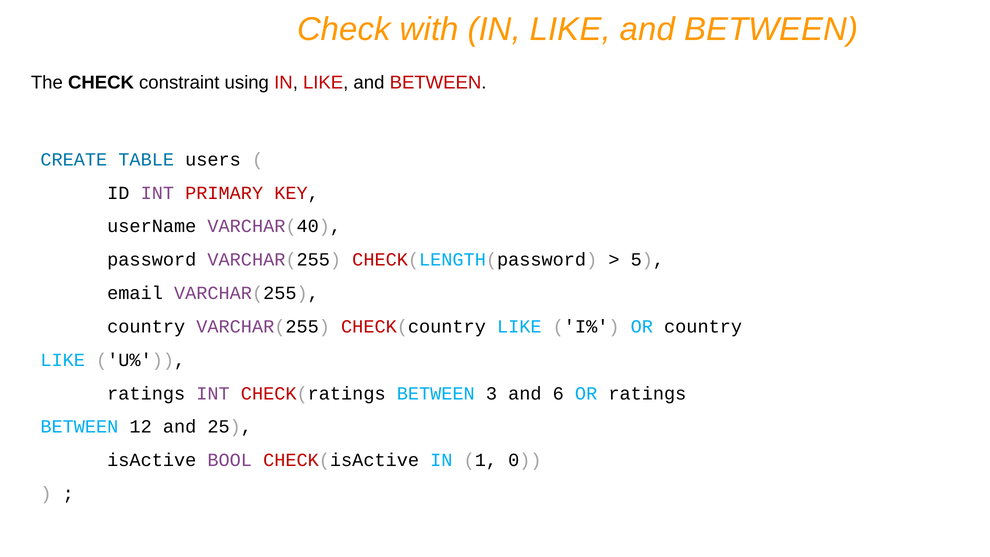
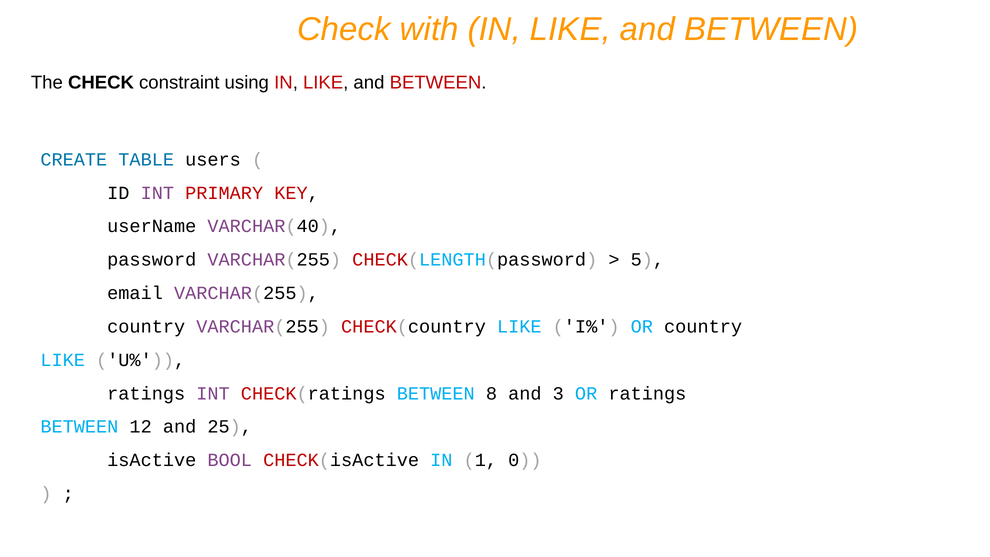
3: 3 -> 8
6: 6 -> 3
